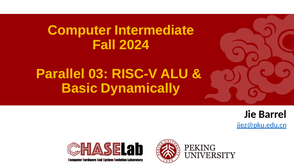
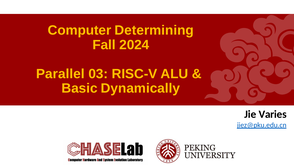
Intermediate: Intermediate -> Determining
Barrel: Barrel -> Varies
